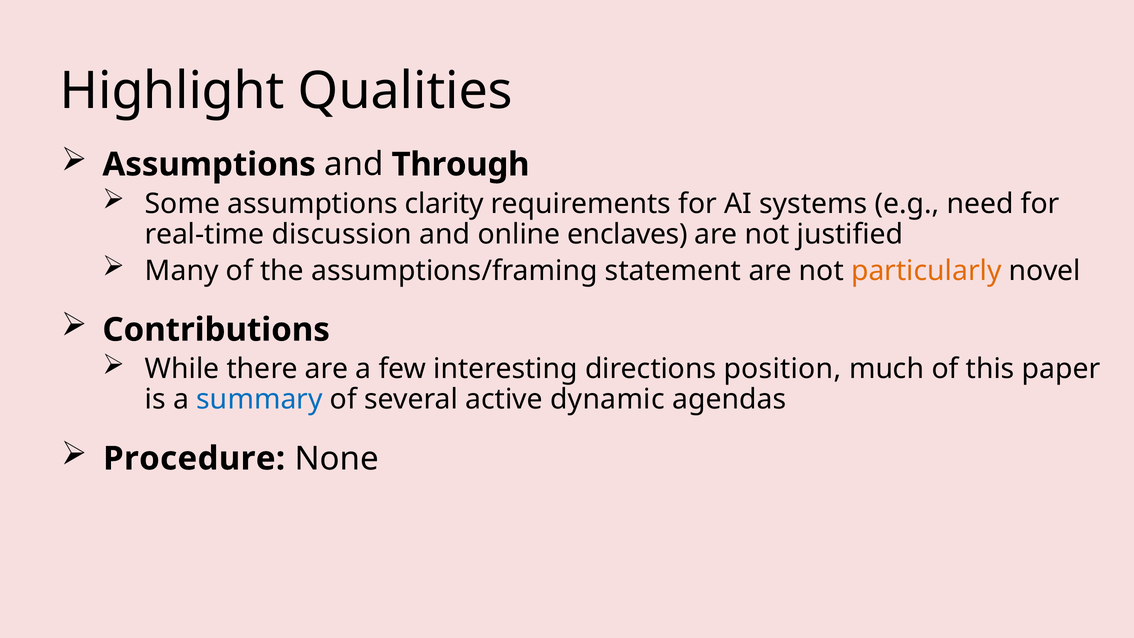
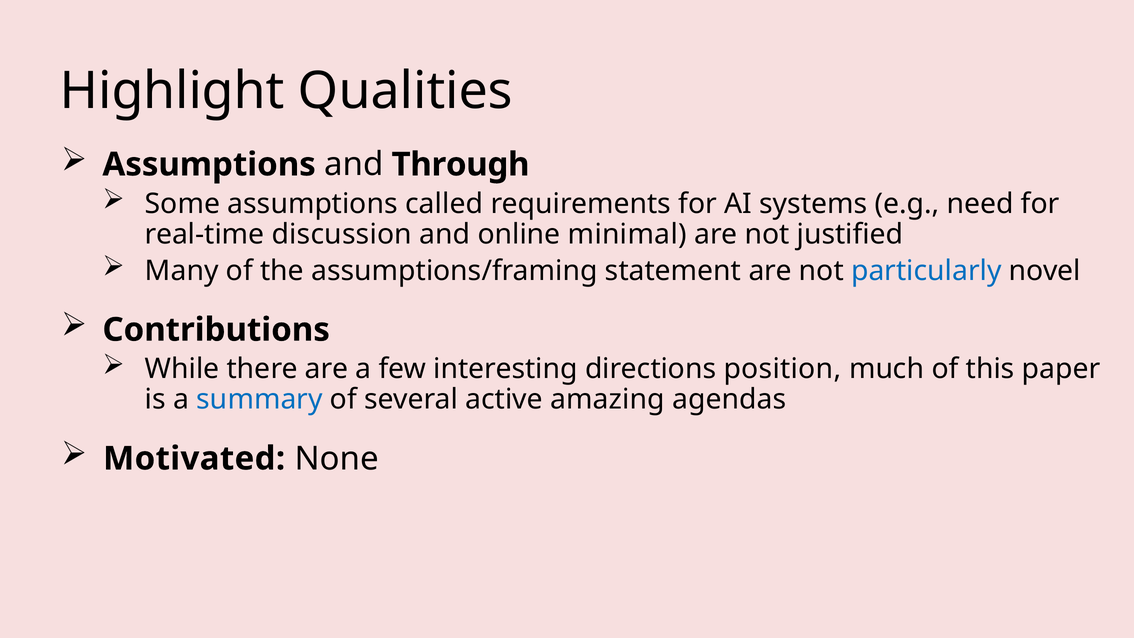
clarity: clarity -> called
enclaves: enclaves -> minimal
particularly colour: orange -> blue
dynamic: dynamic -> amazing
Procedure: Procedure -> Motivated
